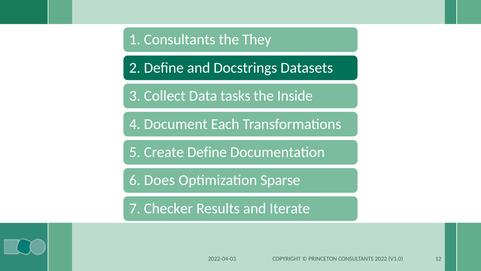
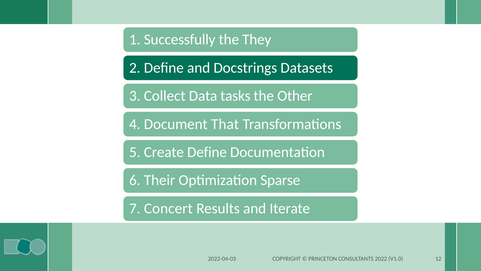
1 Consultants: Consultants -> Successfully
Inside: Inside -> Other
Each: Each -> That
Does: Does -> Their
Checker: Checker -> Concert
